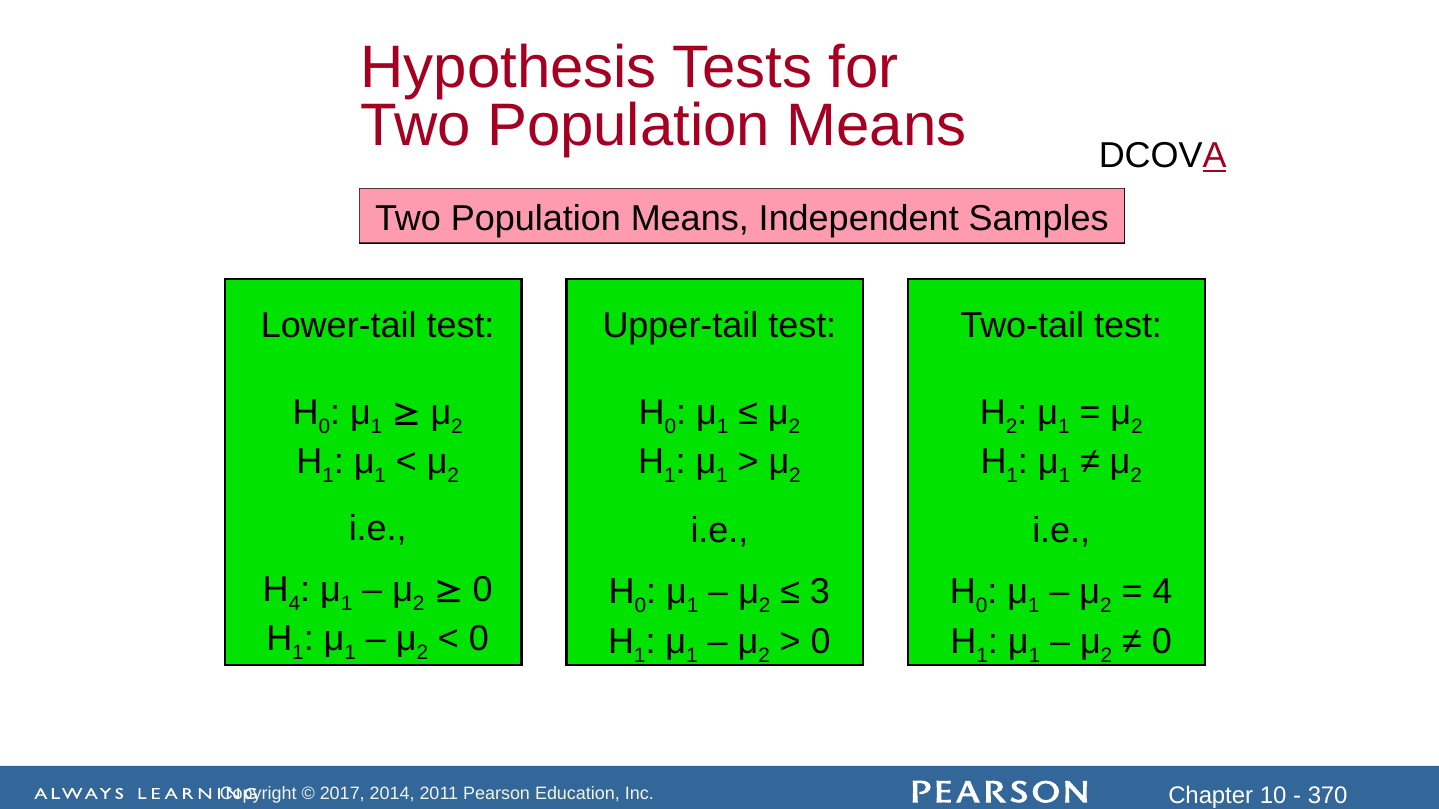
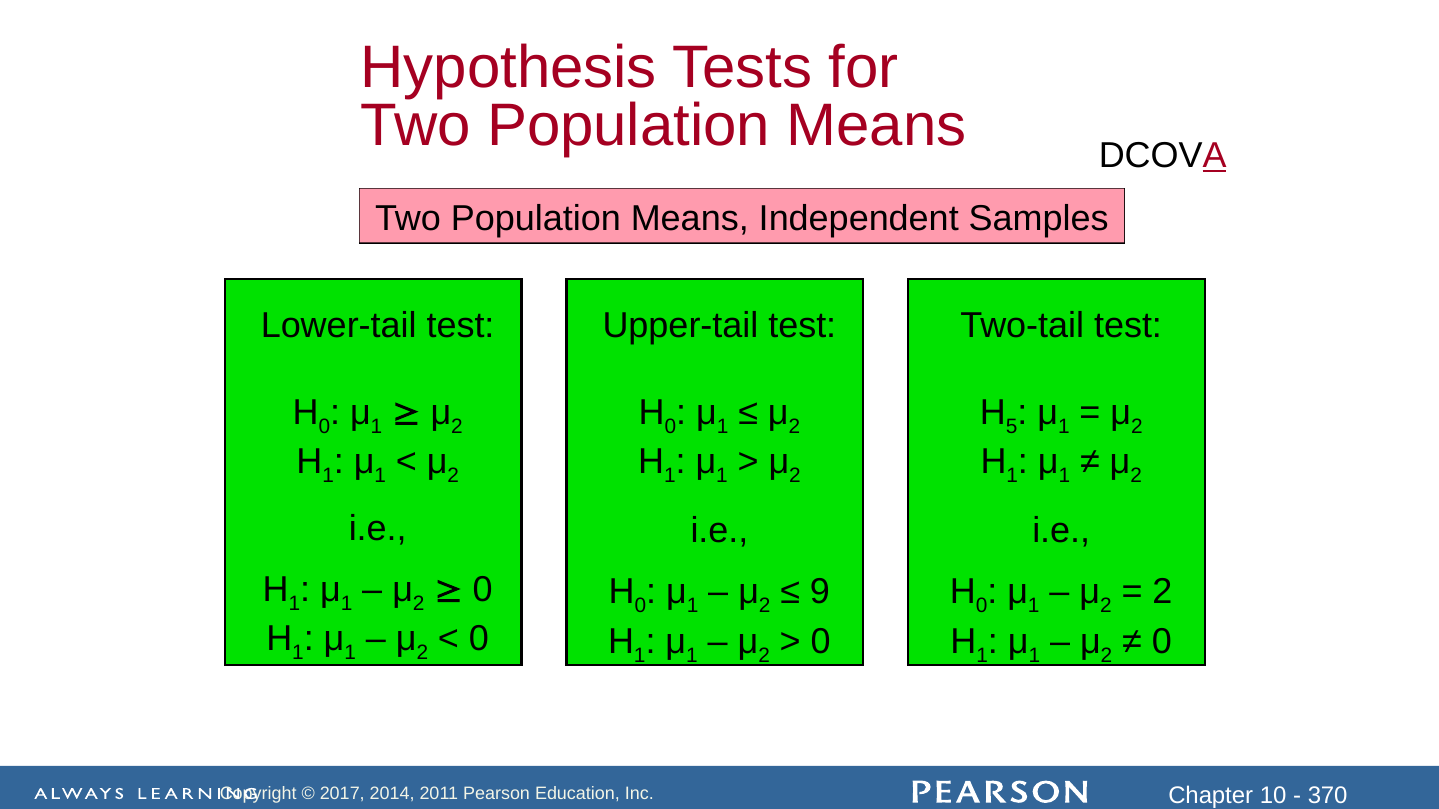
2 at (1012, 426): 2 -> 5
4 at (294, 604): 4 -> 1
3: 3 -> 9
4 at (1162, 592): 4 -> 2
